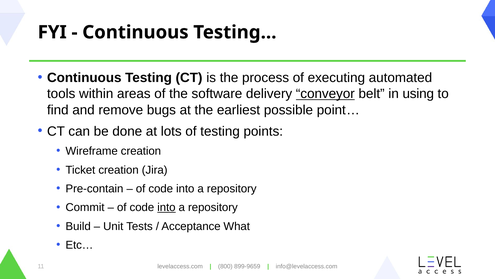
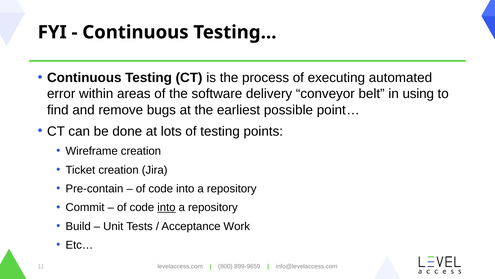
tools: tools -> error
conveyor underline: present -> none
What: What -> Work
